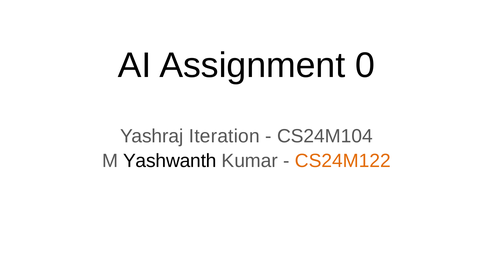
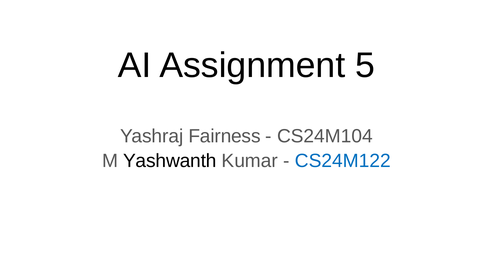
0: 0 -> 5
Iteration: Iteration -> Fairness
CS24M122 colour: orange -> blue
